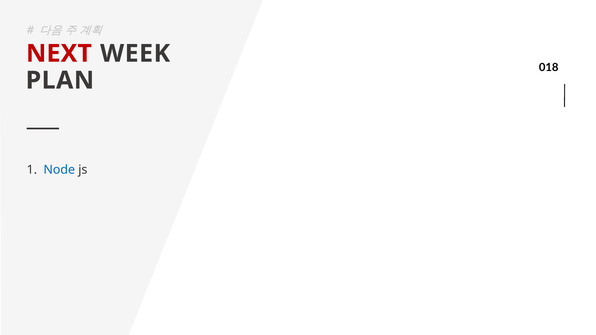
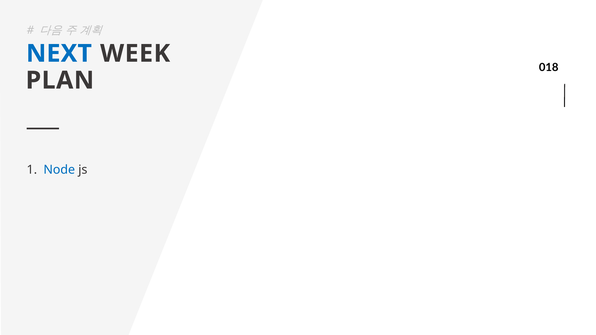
NEXT colour: red -> blue
